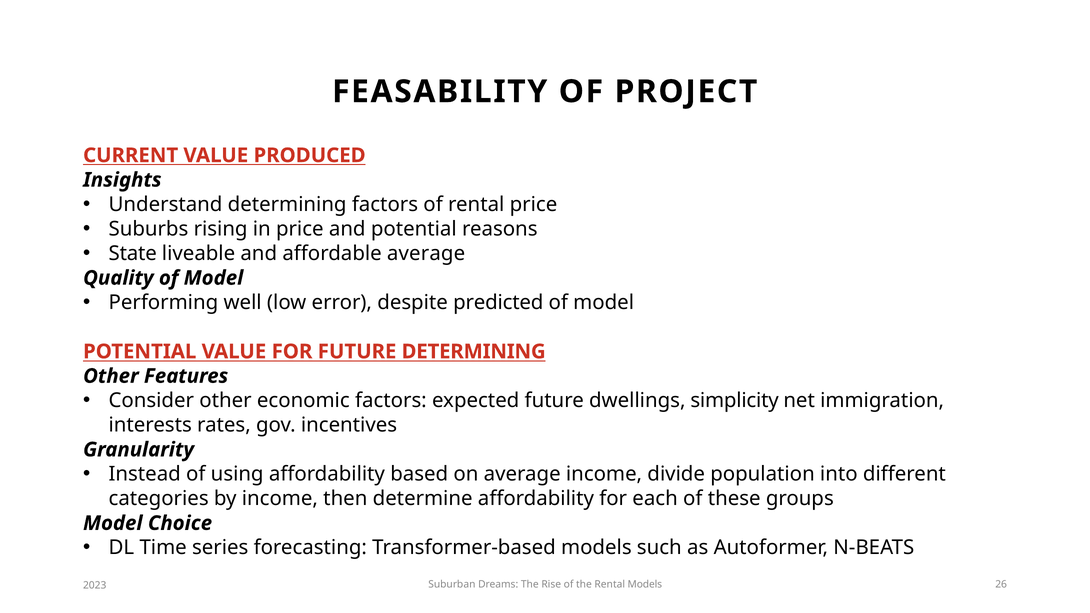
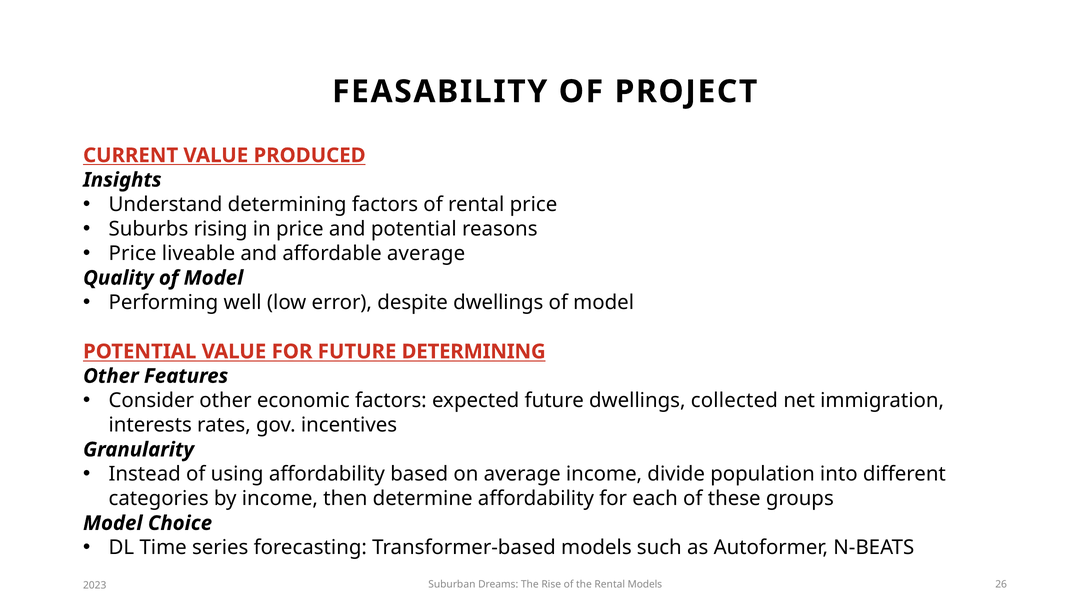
State at (133, 254): State -> Price
despite predicted: predicted -> dwellings
simplicity: simplicity -> collected
